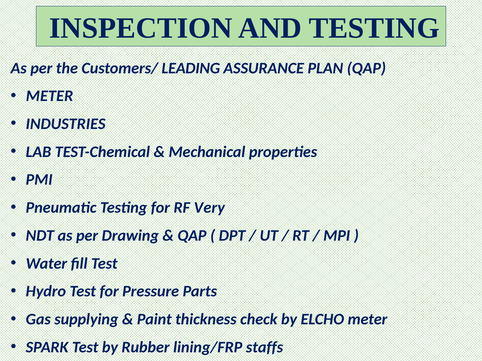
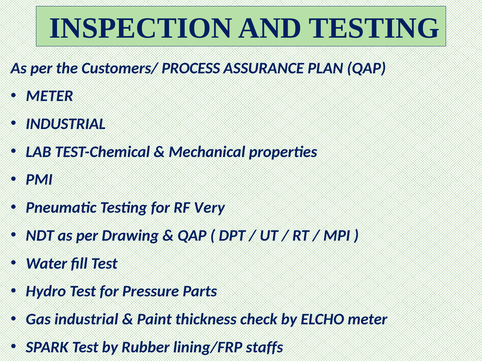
LEADING: LEADING -> PROCESS
INDUSTRIES at (66, 124): INDUSTRIES -> INDUSTRIAL
Gas supplying: supplying -> industrial
